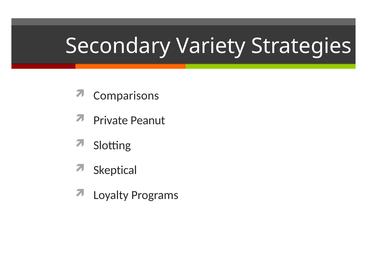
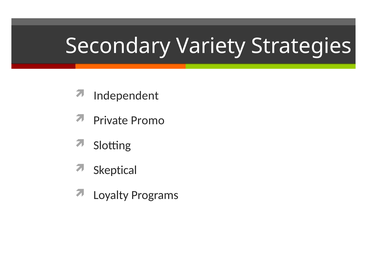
Comparisons: Comparisons -> Independent
Peanut: Peanut -> Promo
